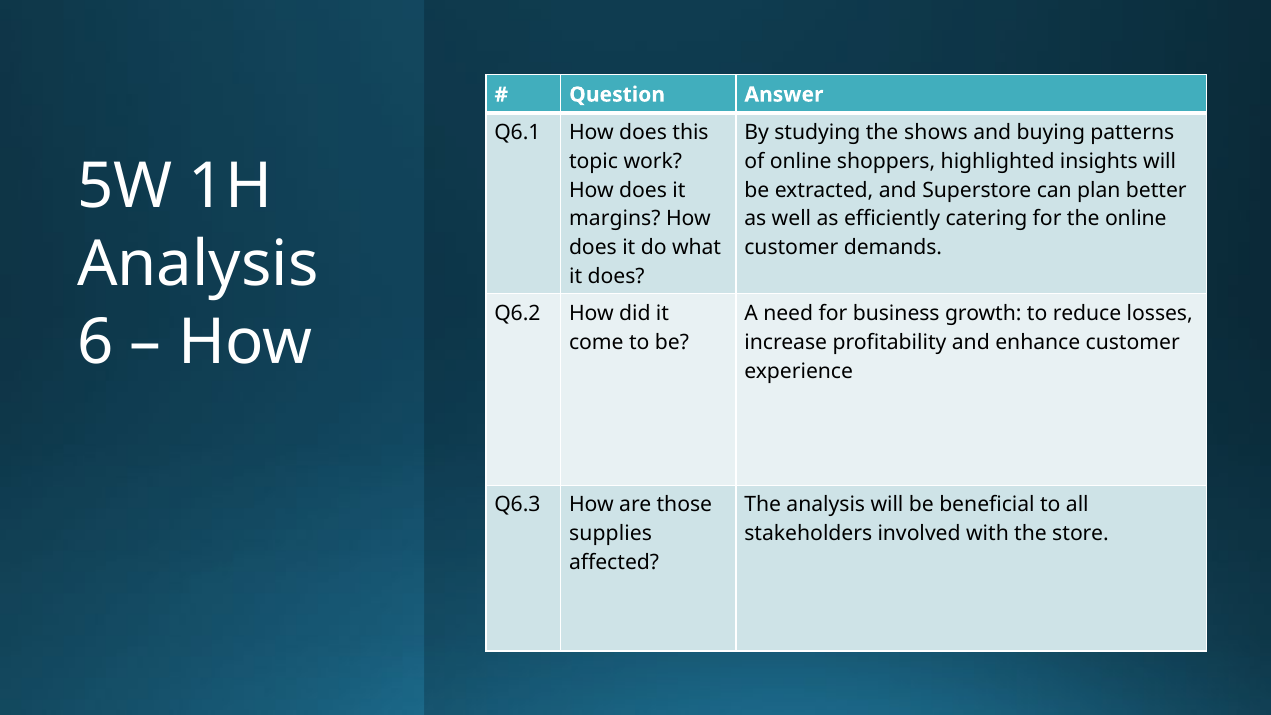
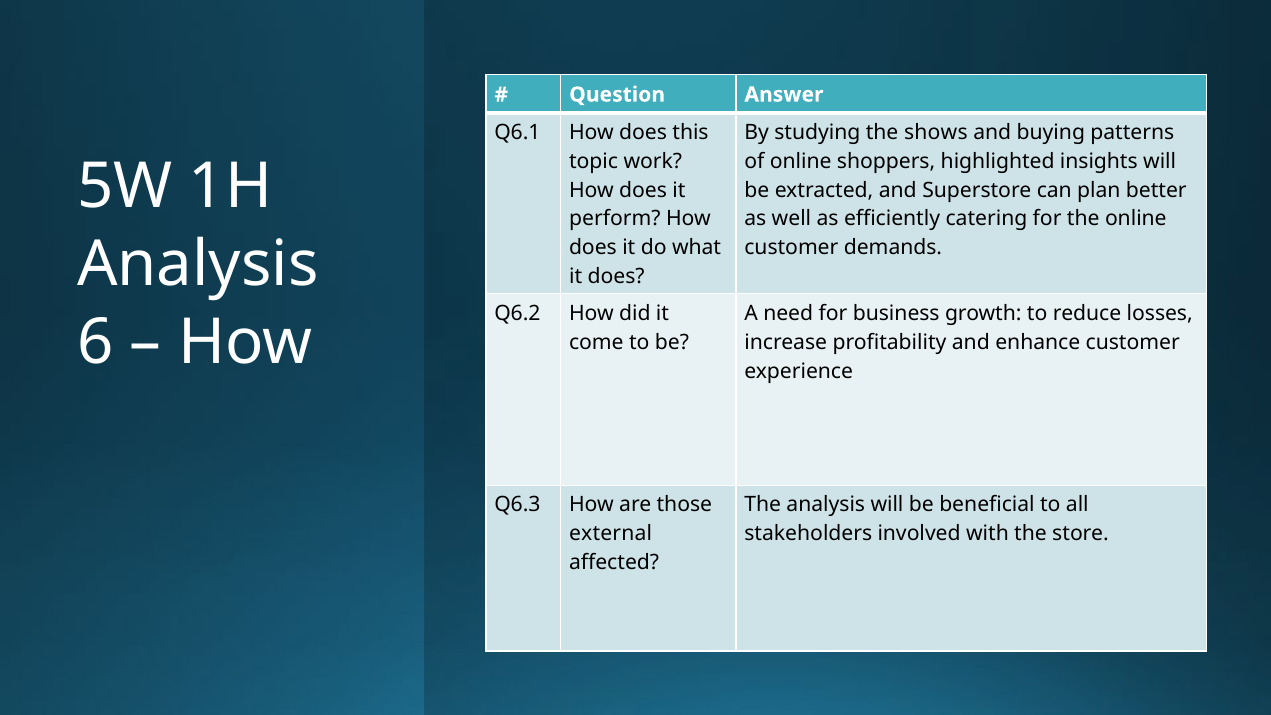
margins: margins -> perform
supplies: supplies -> external
